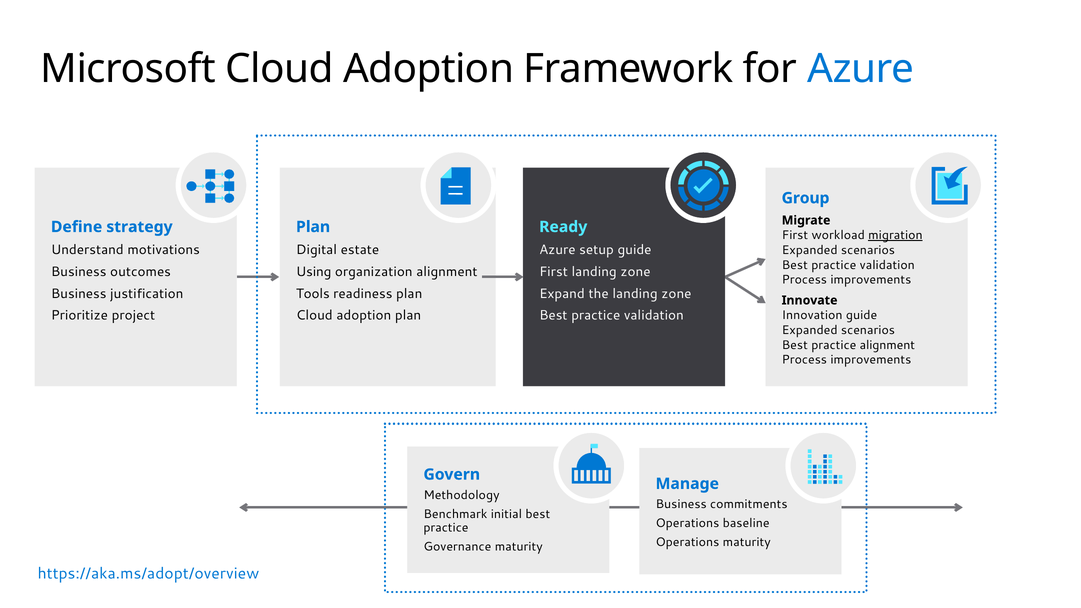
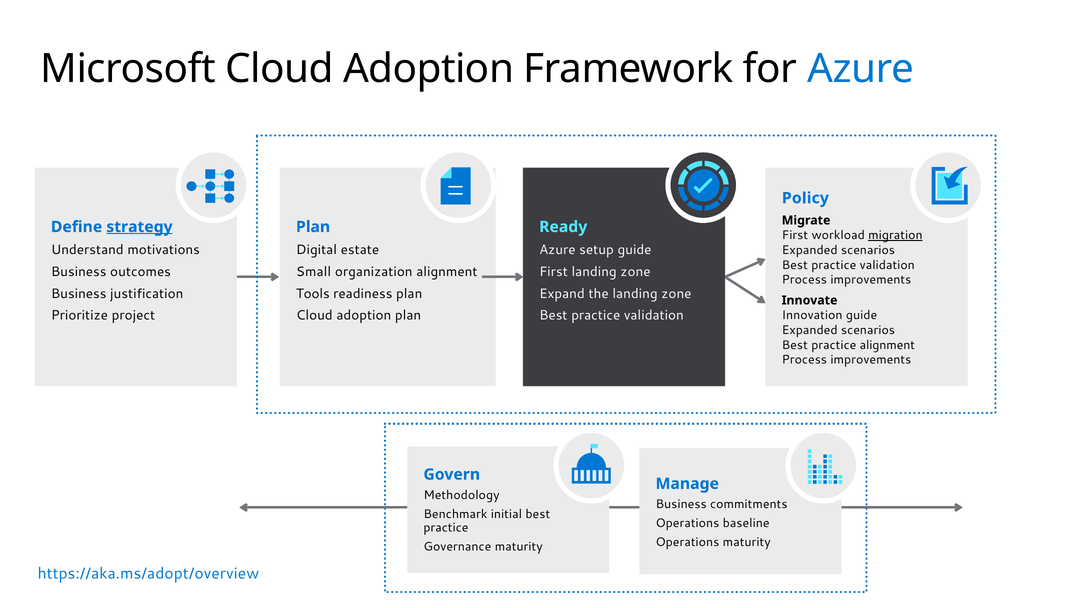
Group: Group -> Policy
strategy underline: none -> present
Using: Using -> Small
